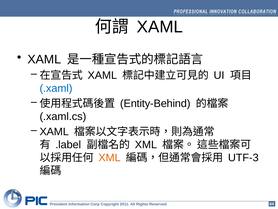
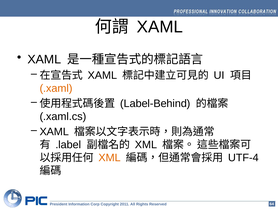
.xaml colour: blue -> orange
Entity-Behind: Entity-Behind -> Label-Behind
UTF-3: UTF-3 -> UTF-4
